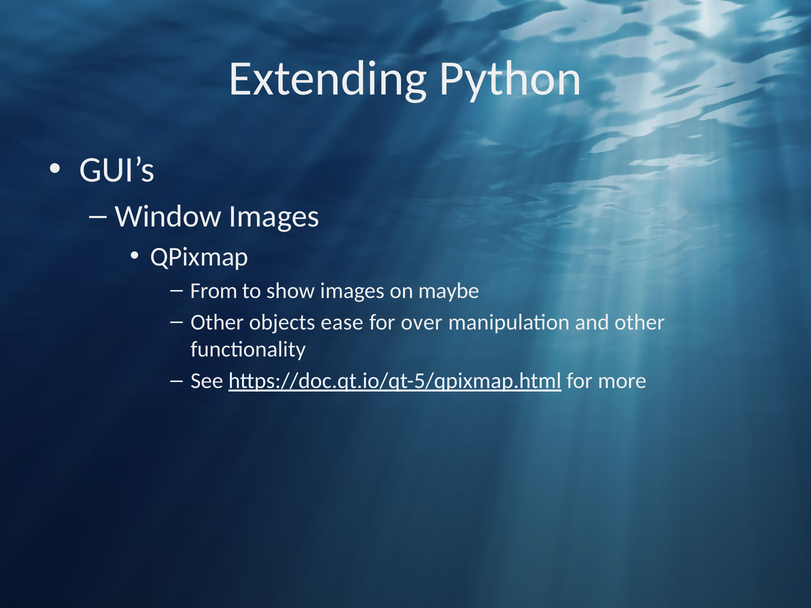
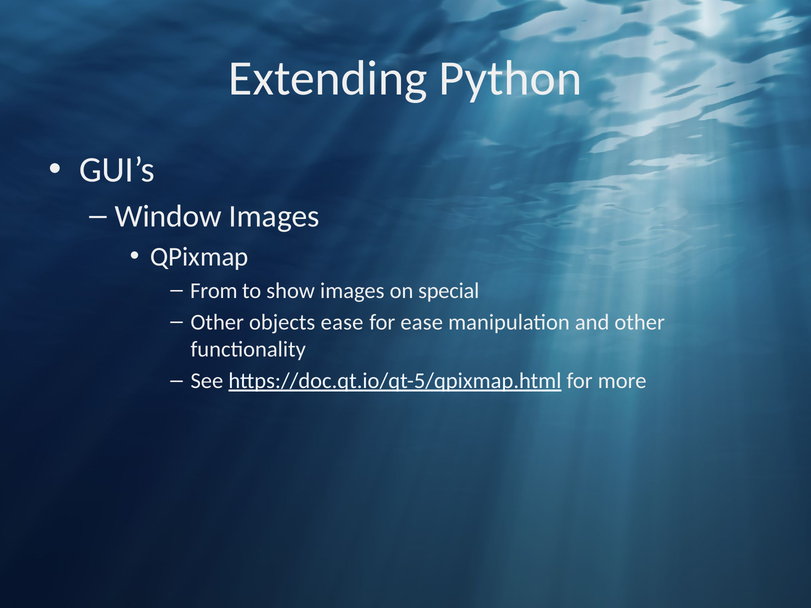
maybe: maybe -> special
for over: over -> ease
